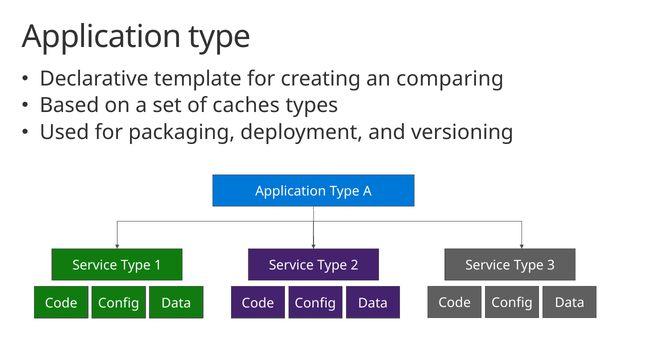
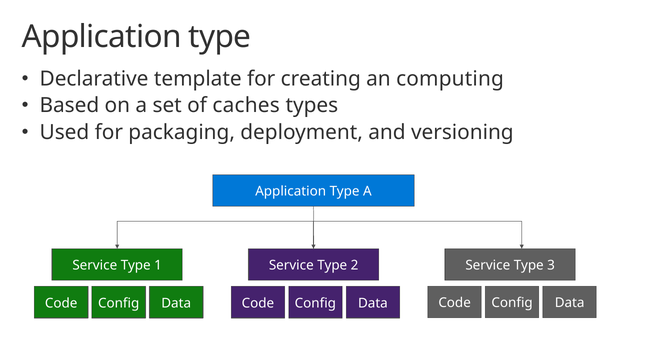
comparing: comparing -> computing
